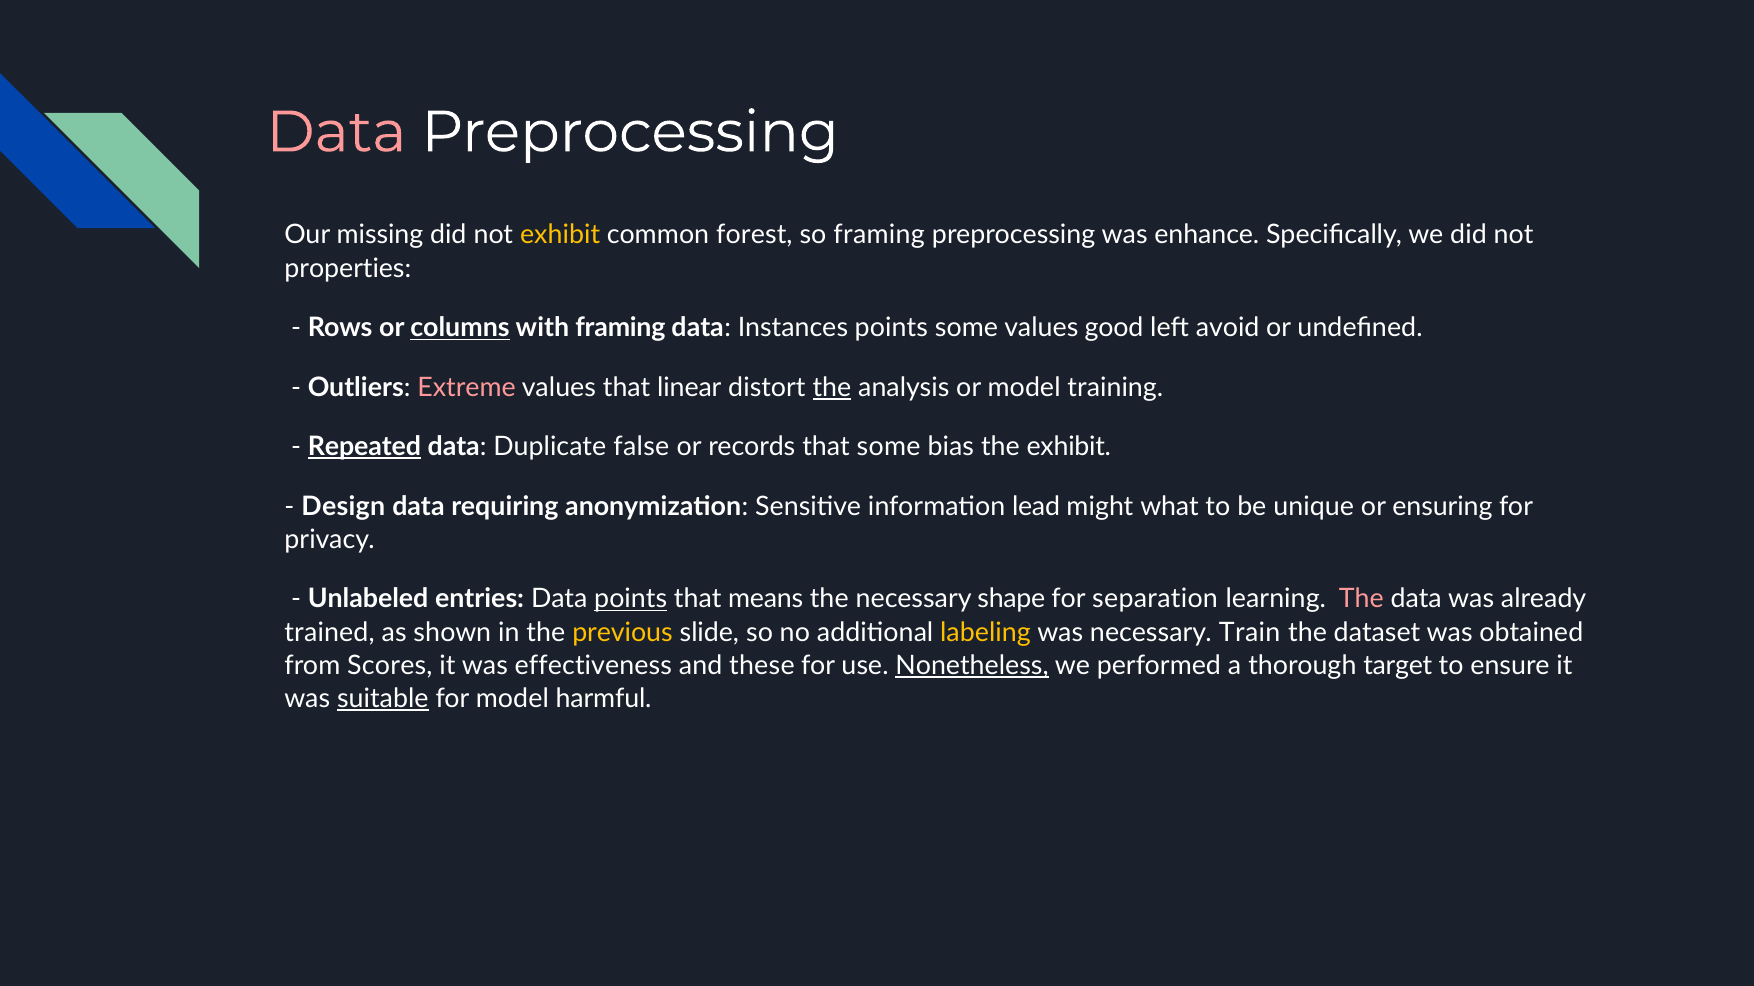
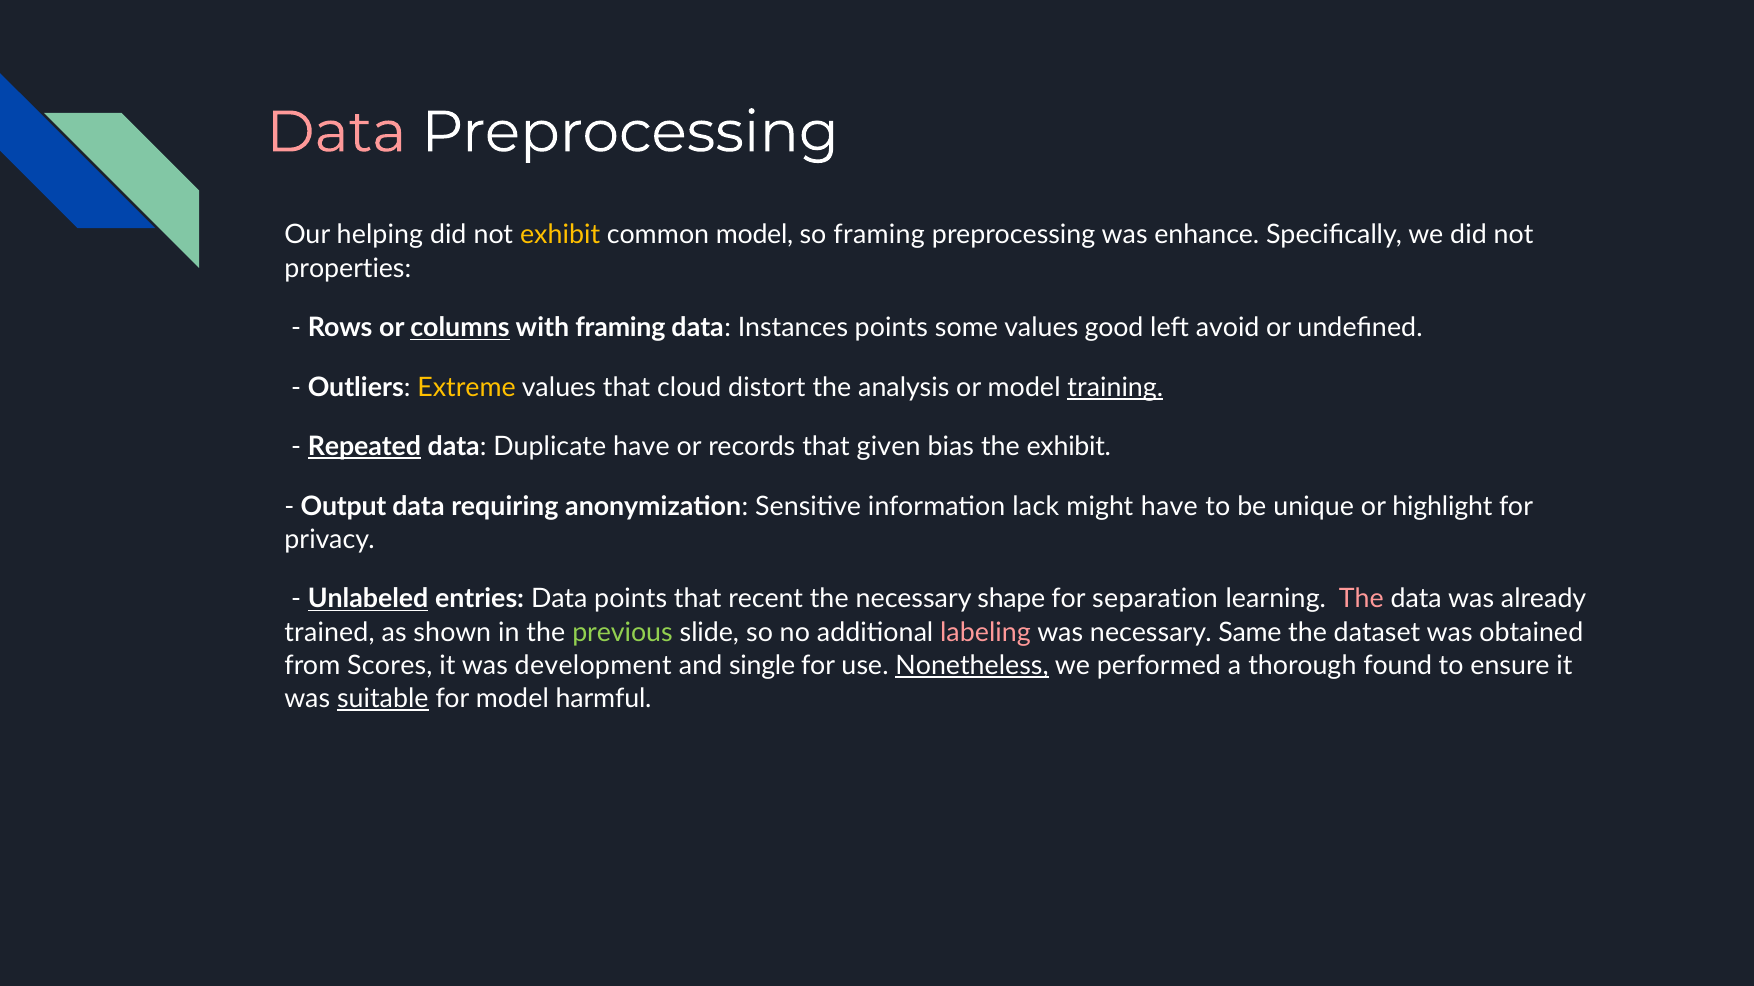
missing: missing -> helping
common forest: forest -> model
Extreme colour: pink -> yellow
linear: linear -> cloud
the at (832, 388) underline: present -> none
training underline: none -> present
Duplicate false: false -> have
that some: some -> given
Design: Design -> Output
lead: lead -> lack
might what: what -> have
ensuring: ensuring -> highlight
Unlabeled underline: none -> present
points at (631, 599) underline: present -> none
means: means -> recent
previous colour: yellow -> light green
labeling colour: yellow -> pink
Train: Train -> Same
effectiveness: effectiveness -> development
these: these -> single
target: target -> found
